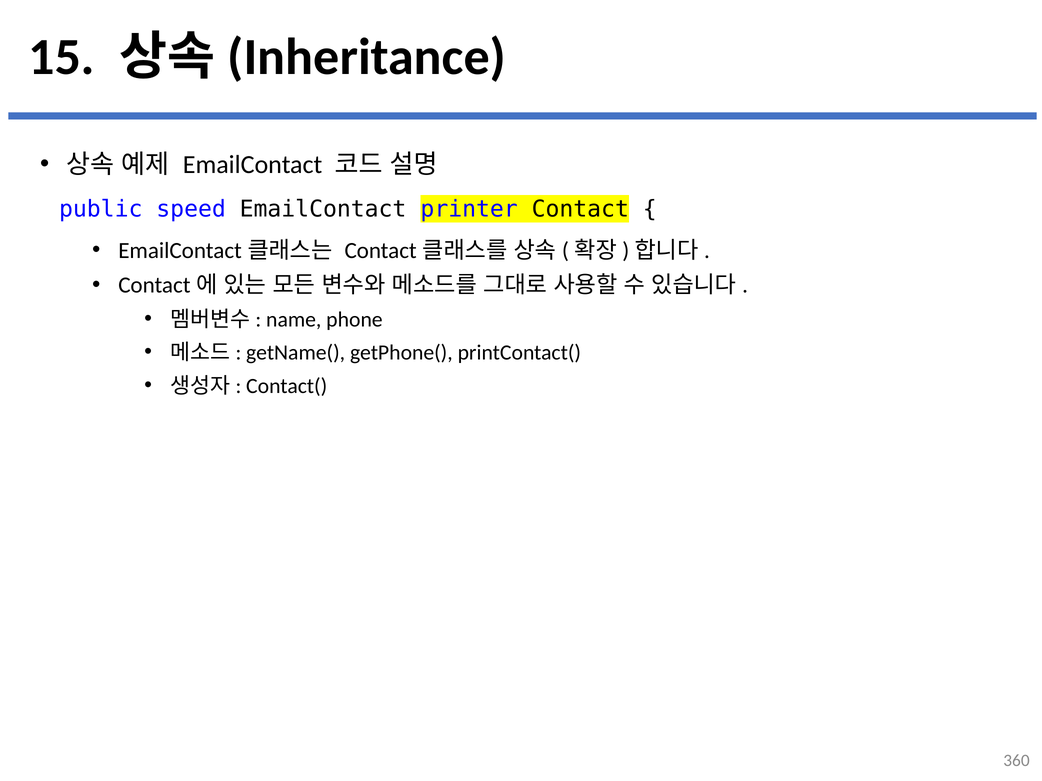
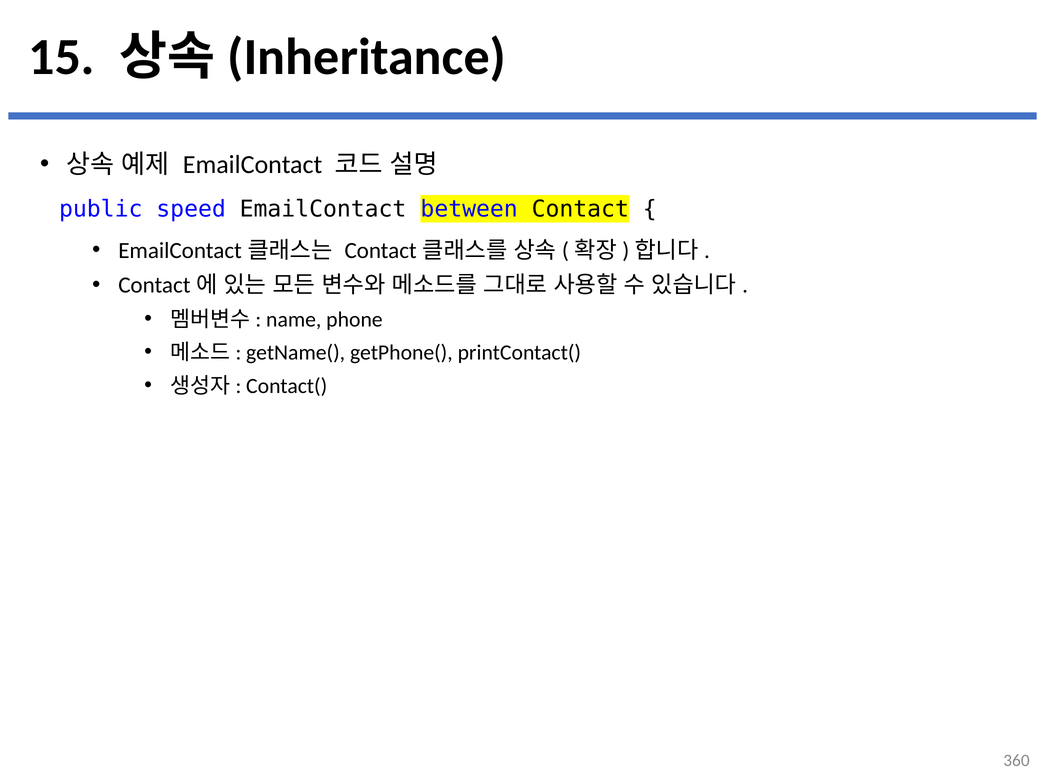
printer: printer -> between
